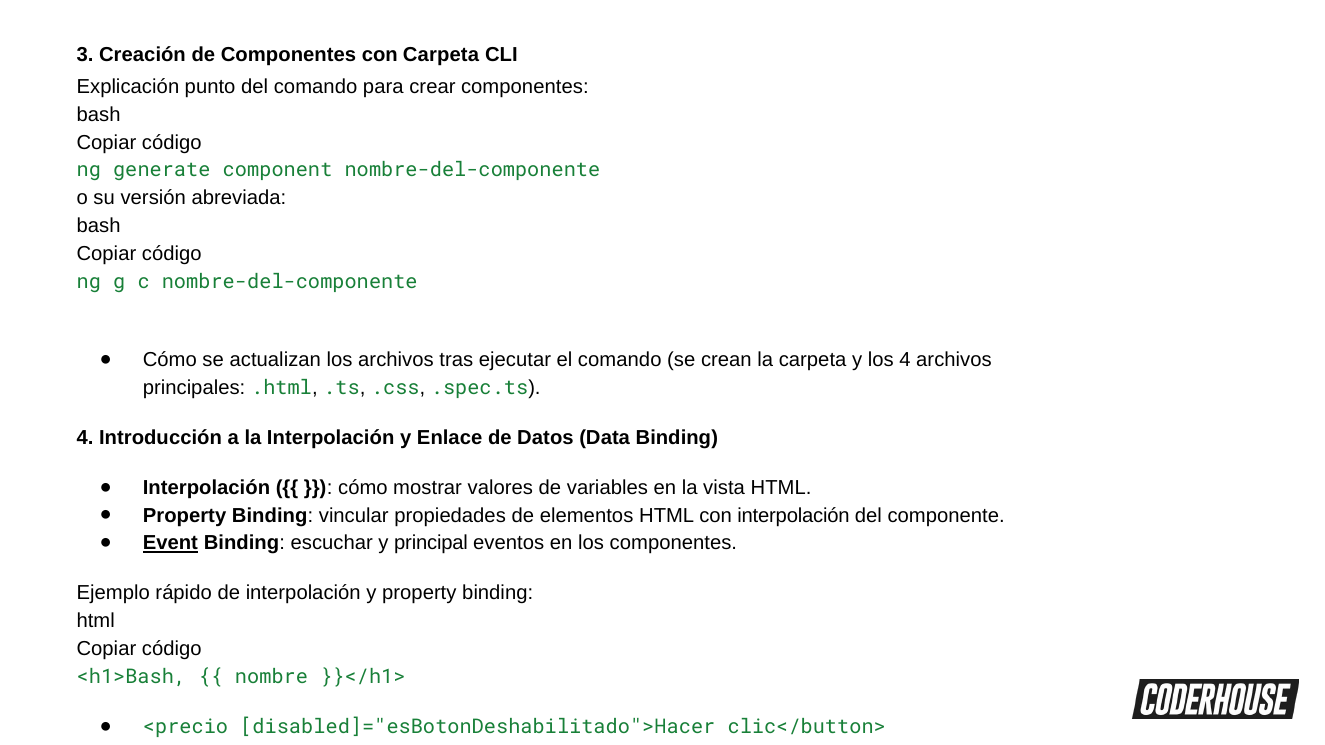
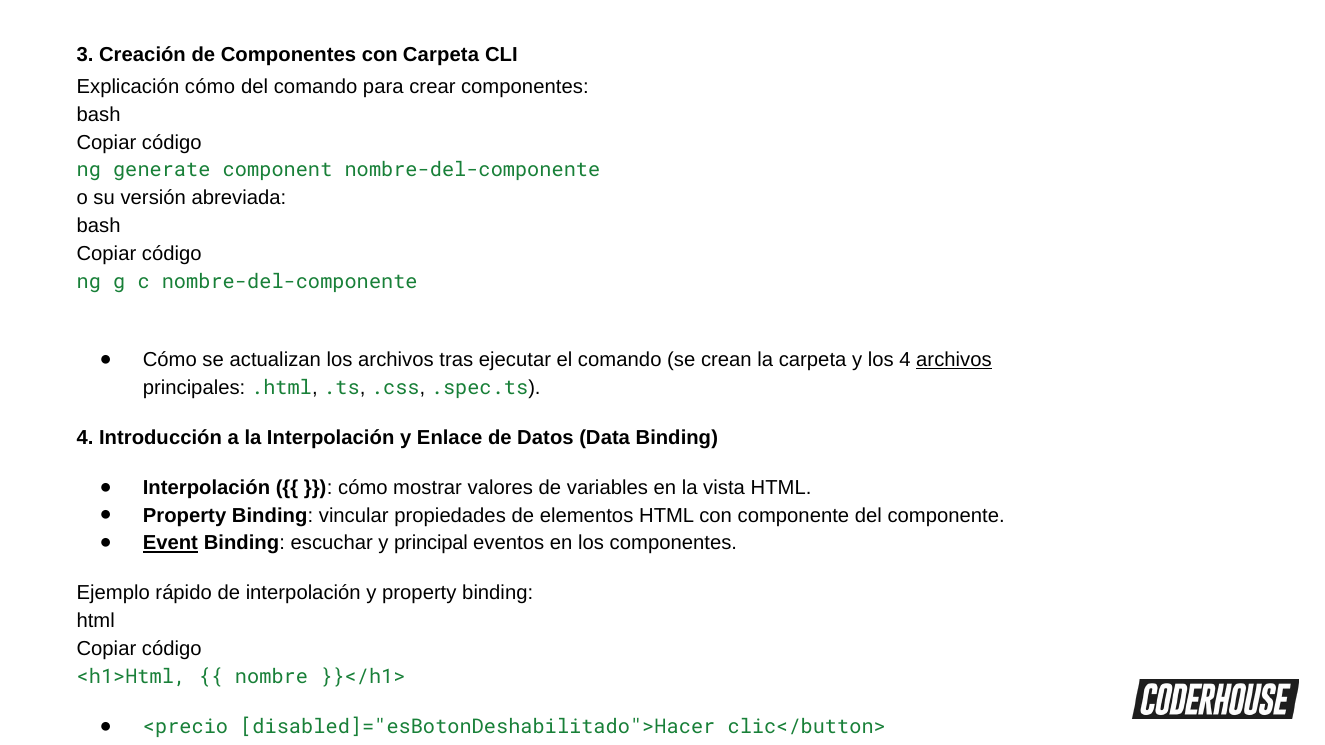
Explicación punto: punto -> cómo
archivos at (954, 360) underline: none -> present
con interpolación: interpolación -> componente
<h1>Bash: <h1>Bash -> <h1>Html
